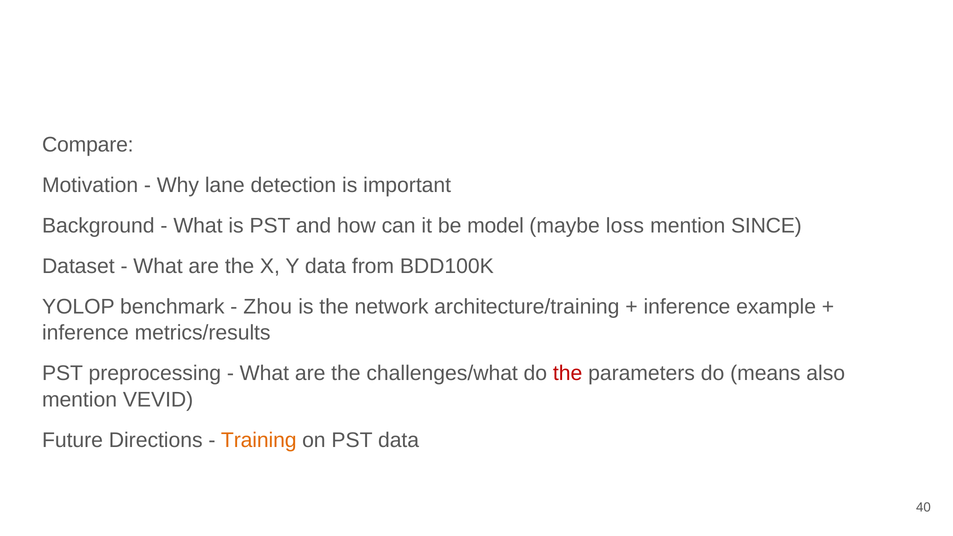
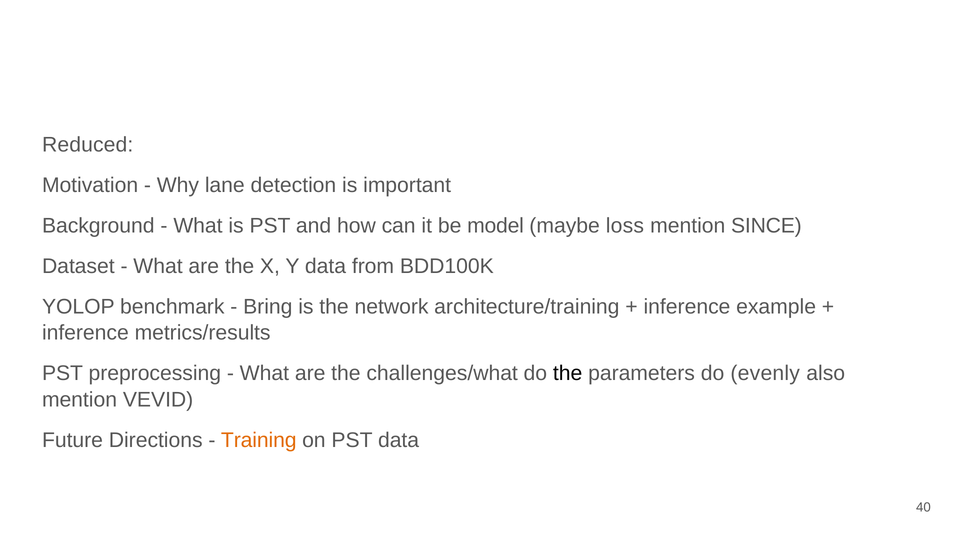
Compare: Compare -> Reduced
Zhou: Zhou -> Bring
the at (568, 374) colour: red -> black
means: means -> evenly
